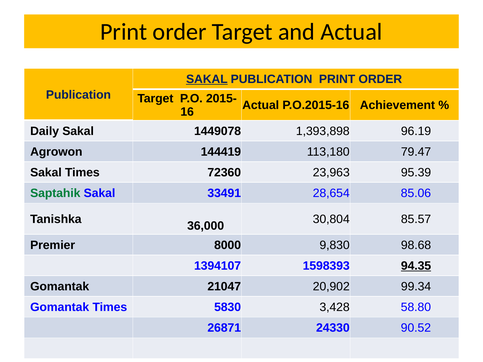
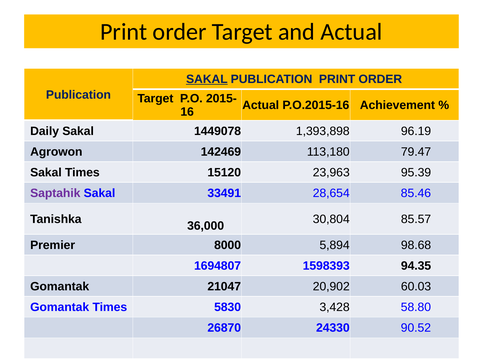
144419: 144419 -> 142469
72360: 72360 -> 15120
Saptahik colour: green -> purple
85.06: 85.06 -> 85.46
9,830: 9,830 -> 5,894
1394107: 1394107 -> 1694807
94.35 underline: present -> none
99.34: 99.34 -> 60.03
26871: 26871 -> 26870
